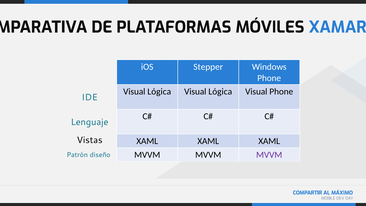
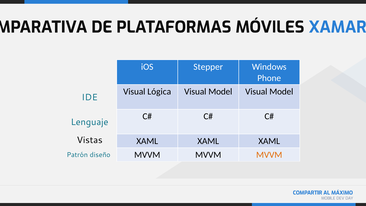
Lógica at (220, 91): Lógica -> Model
Phone at (281, 91): Phone -> Model
MVVM at (269, 155) colour: purple -> orange
